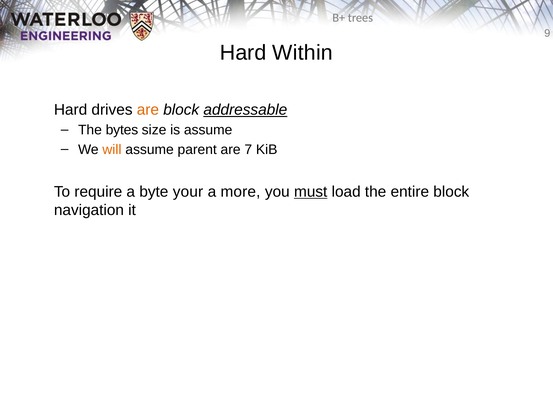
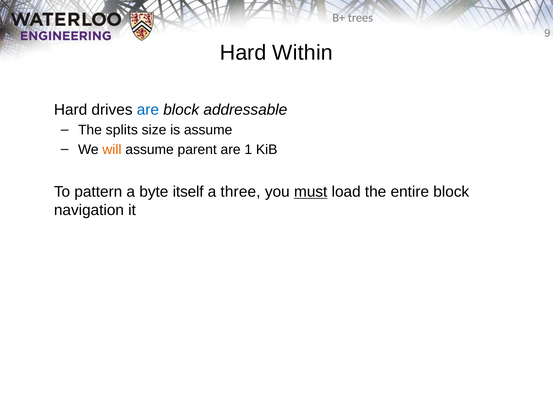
are at (148, 110) colour: orange -> blue
addressable underline: present -> none
bytes: bytes -> splits
7: 7 -> 1
require: require -> pattern
your: your -> itself
more: more -> three
